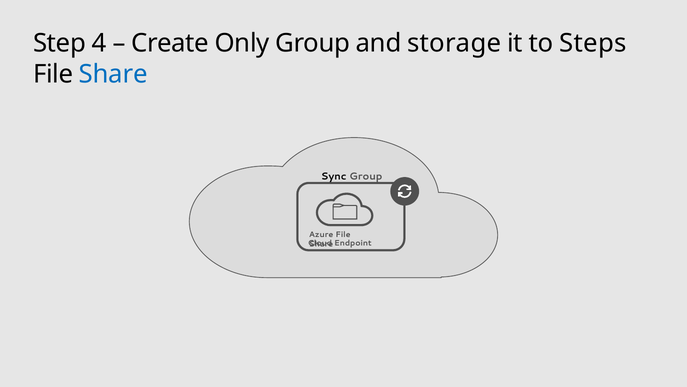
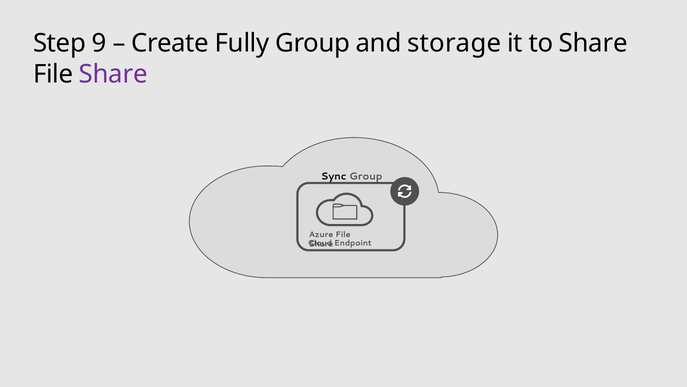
4: 4 -> 9
Only: Only -> Fully
to Steps: Steps -> Share
Share at (113, 74) colour: blue -> purple
